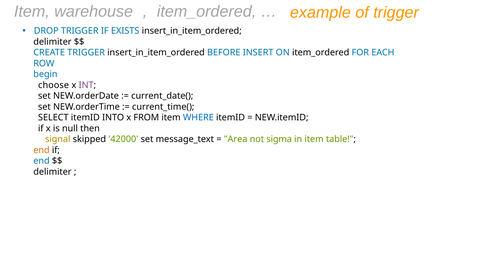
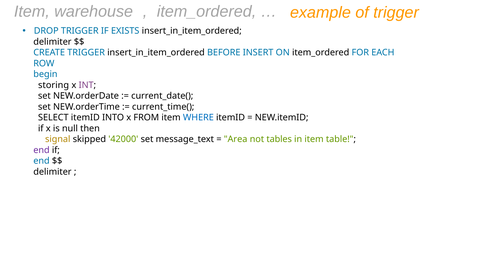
choose: choose -> storing
sigma: sigma -> tables
end at (42, 151) colour: orange -> purple
